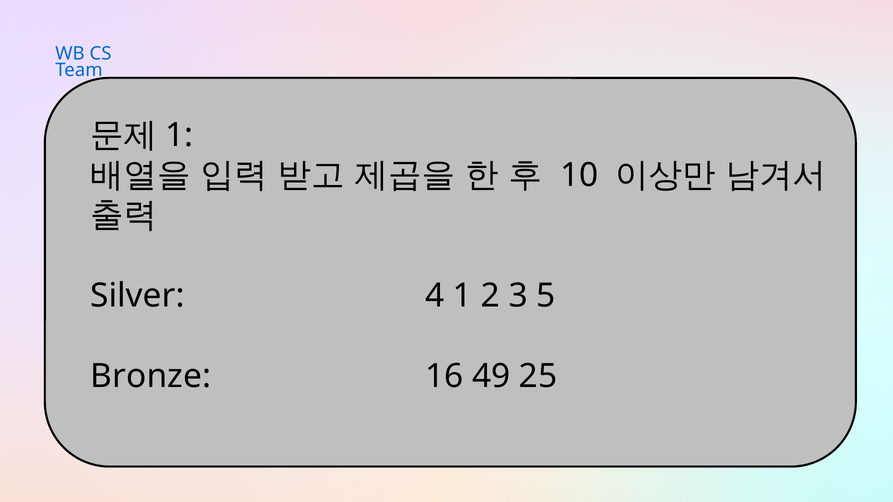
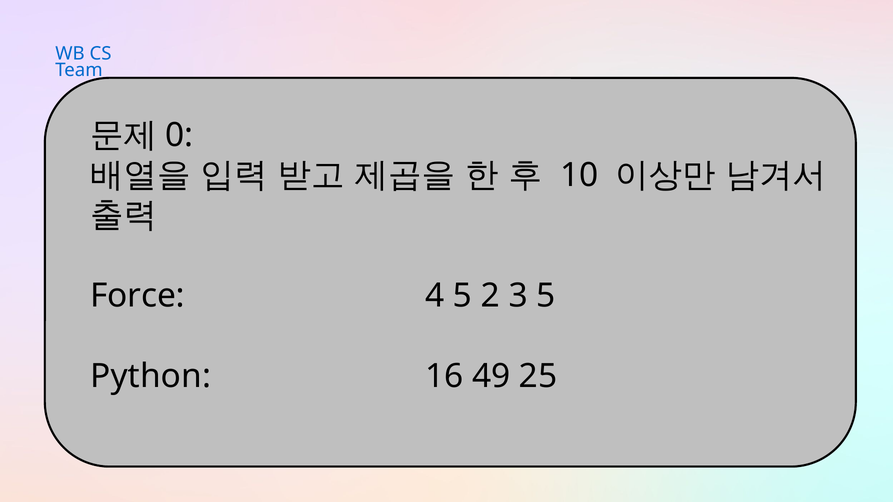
1 at (179, 135): 1 -> 0
Silver: Silver -> Force
4 1: 1 -> 5
Bronze: Bronze -> Python
